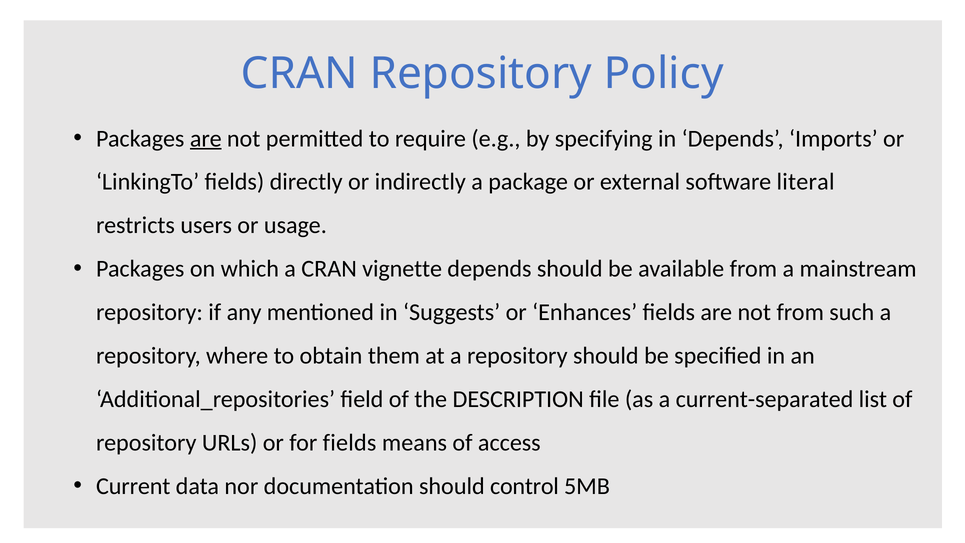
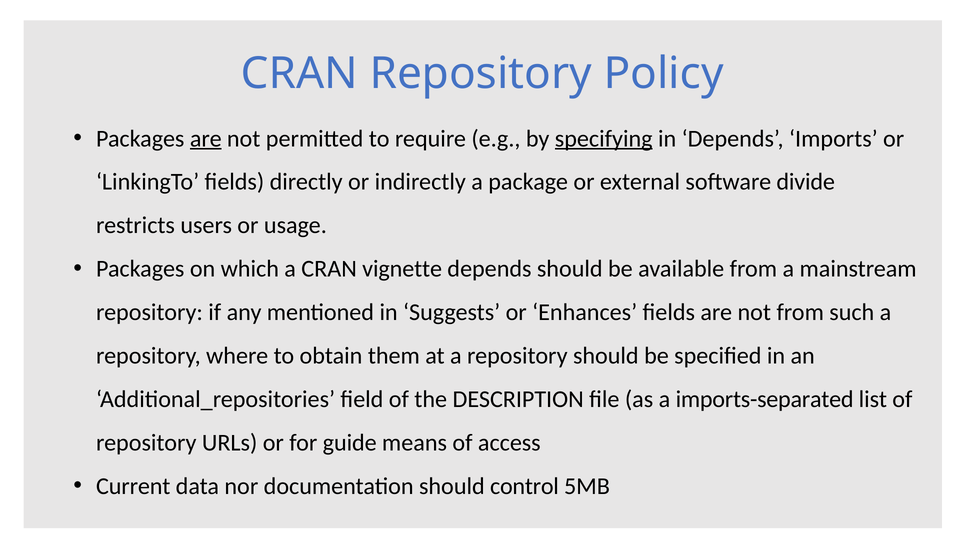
specifying underline: none -> present
literal: literal -> divide
current-separated: current-separated -> imports-separated
for fields: fields -> guide
